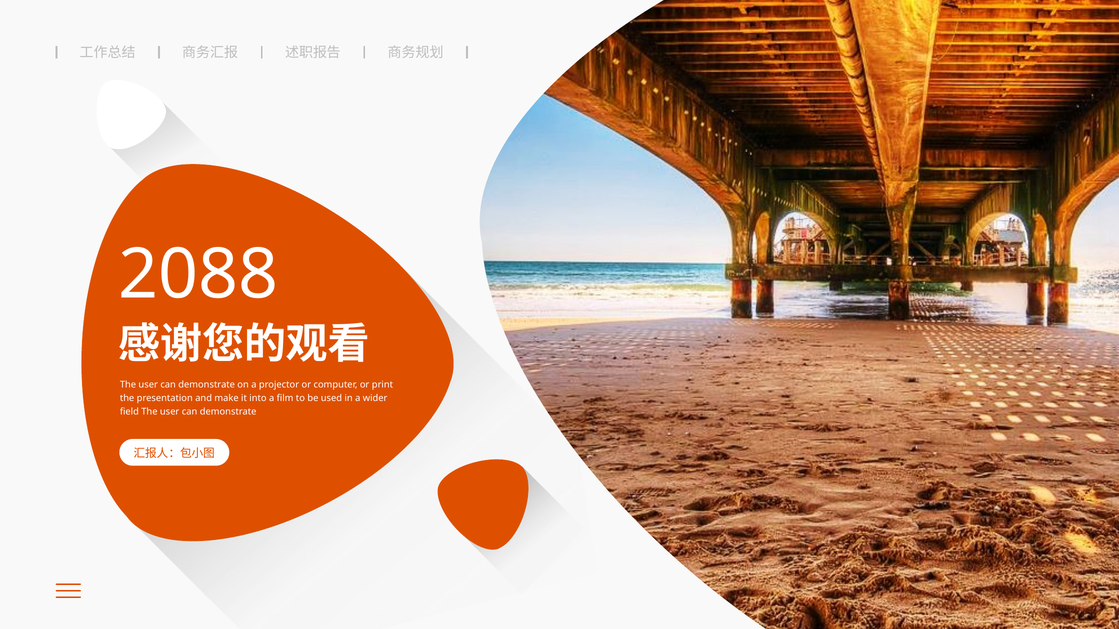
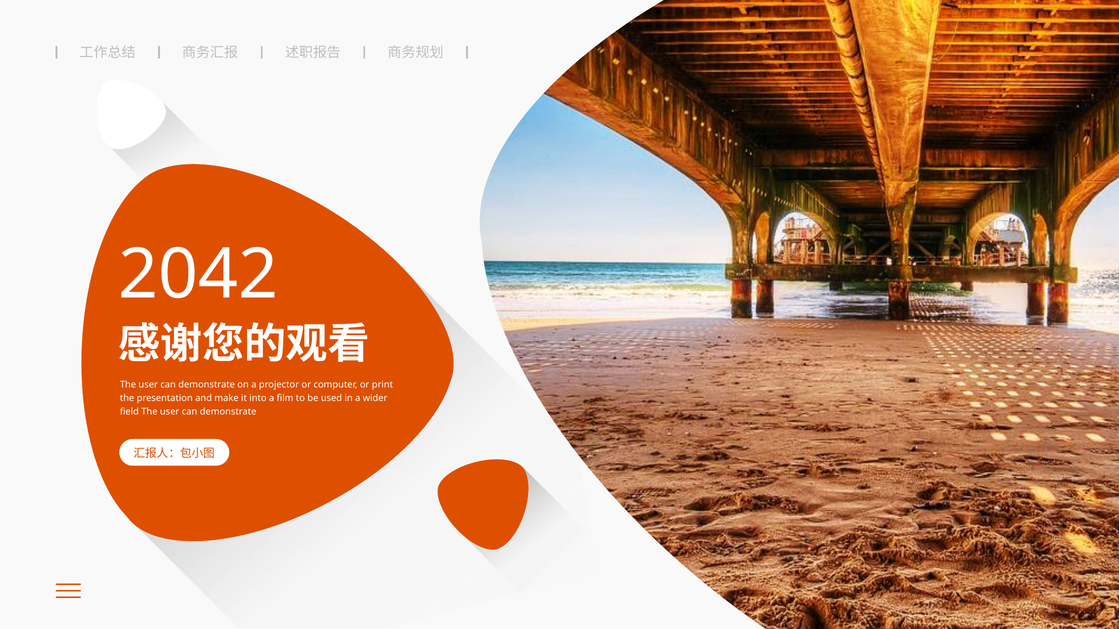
2088: 2088 -> 2042
